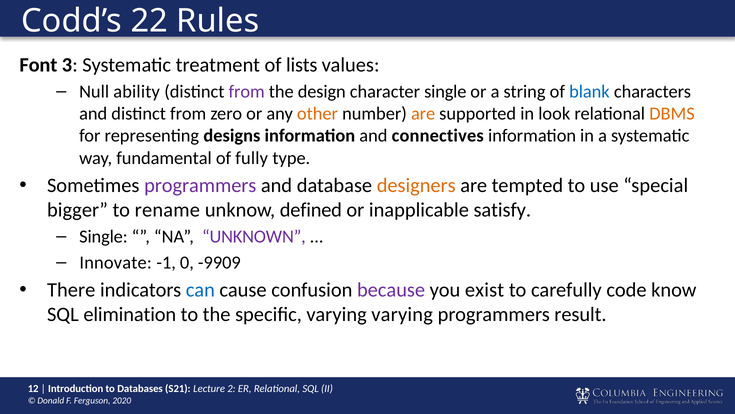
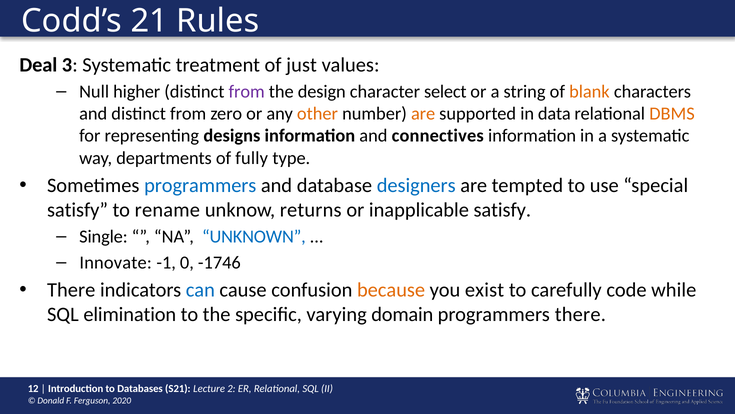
22: 22 -> 21
Font: Font -> Deal
lists: lists -> just
ability: ability -> higher
character single: single -> select
blank colour: blue -> orange
look: look -> data
fundamental: fundamental -> departments
programmers at (200, 185) colour: purple -> blue
designers colour: orange -> blue
bigger at (77, 210): bigger -> satisfy
defined: defined -> returns
UNKNOWN colour: purple -> blue
-9909: -9909 -> -1746
because colour: purple -> orange
know: know -> while
varying varying: varying -> domain
programmers result: result -> there
